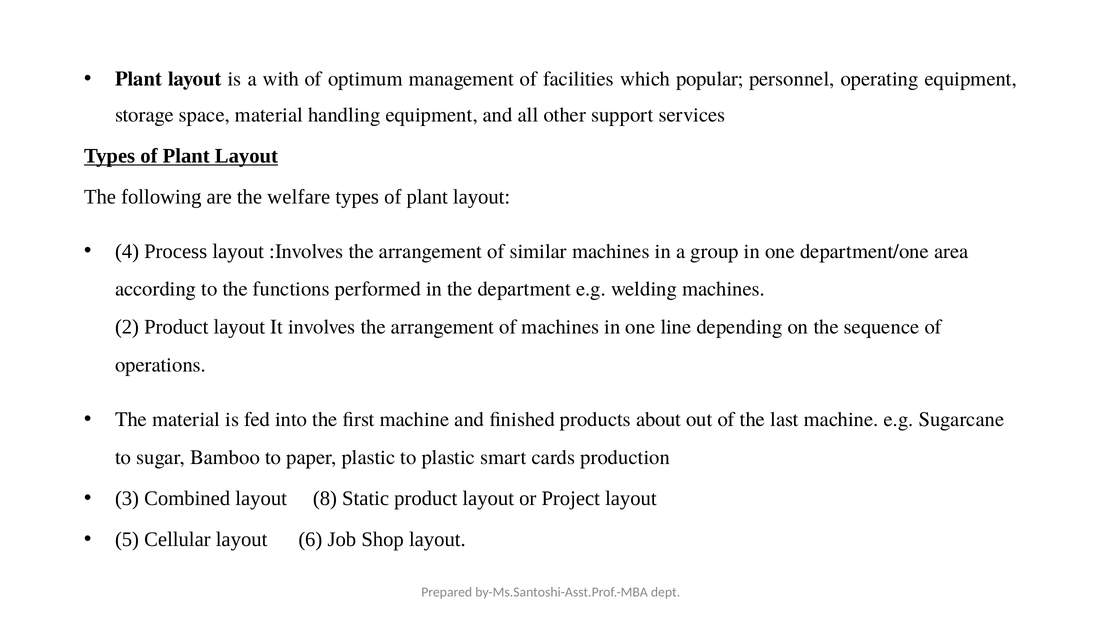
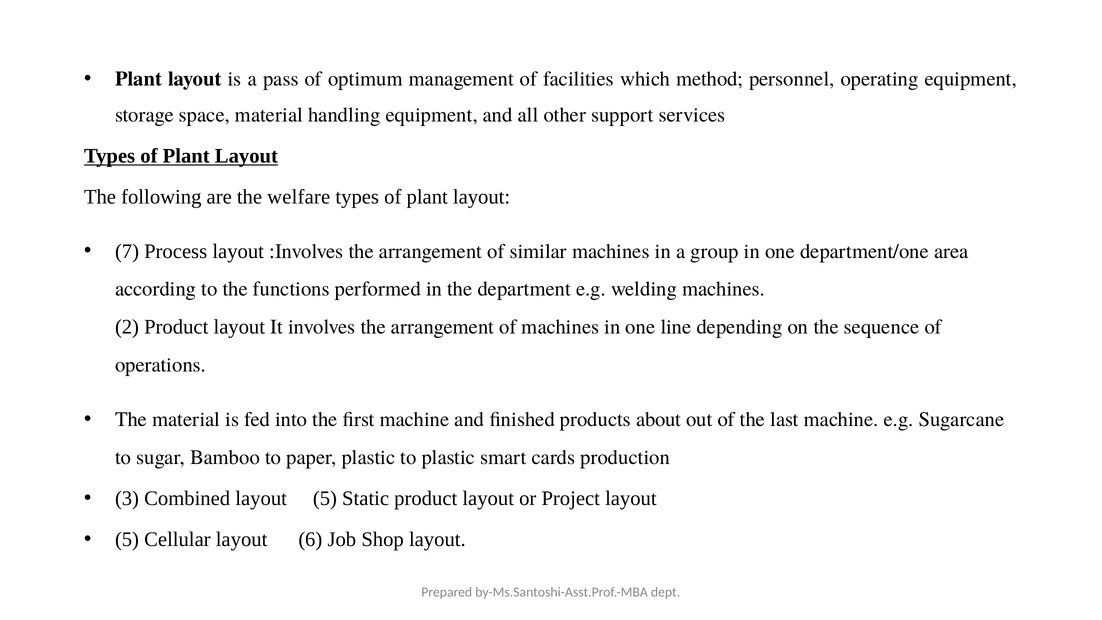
with: with -> pass
popular: popular -> method
4: 4 -> 7
layout 8: 8 -> 5
